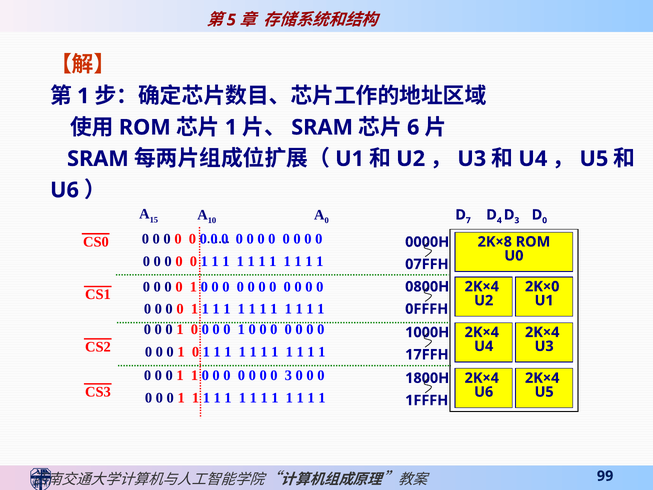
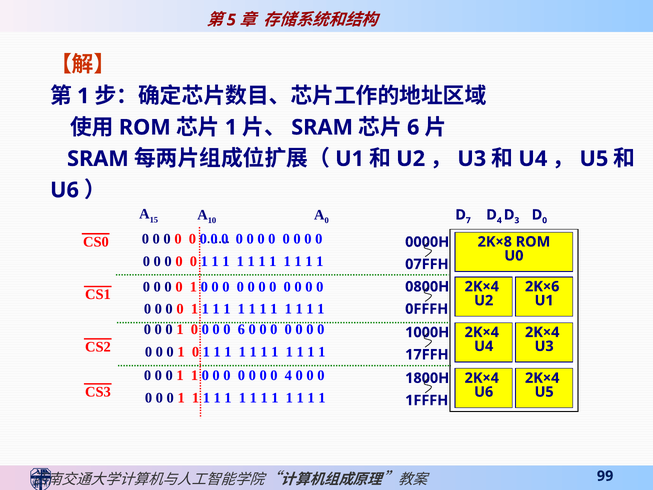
2K×0: 2K×0 -> 2K×6
1 at (241, 330): 1 -> 6
0 3: 3 -> 4
